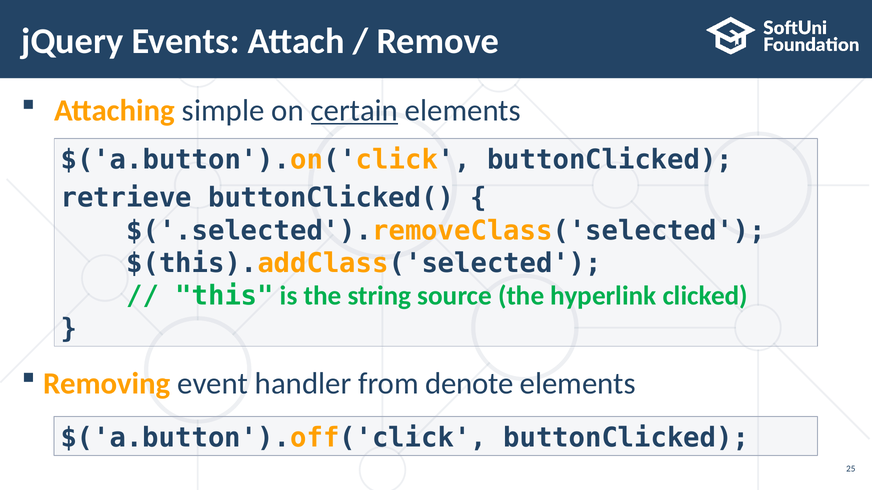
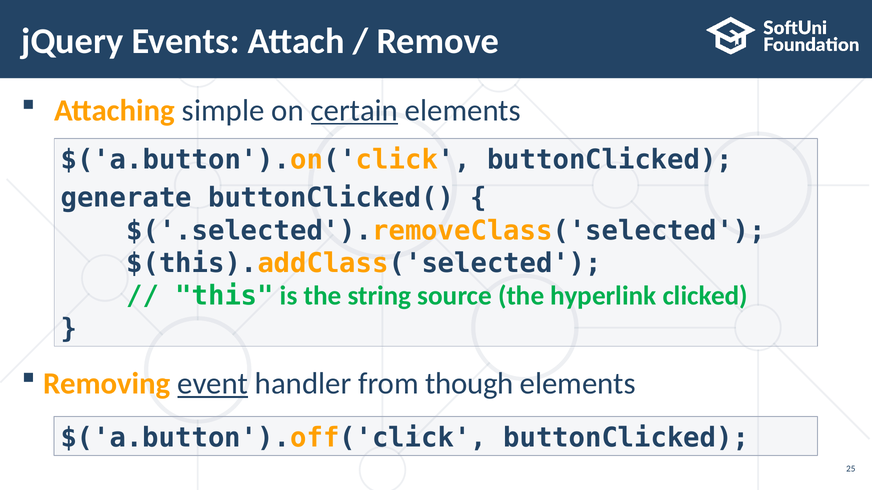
retrieve: retrieve -> generate
event underline: none -> present
denote: denote -> though
